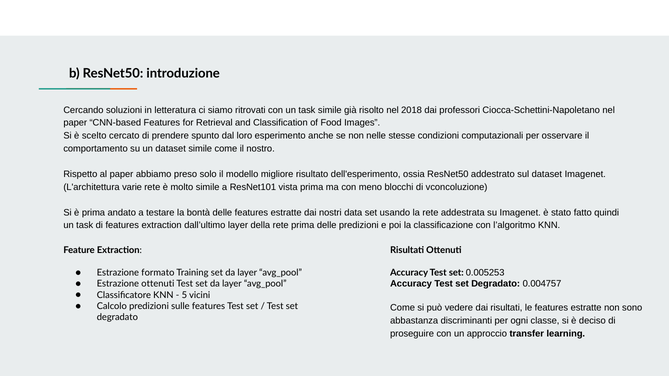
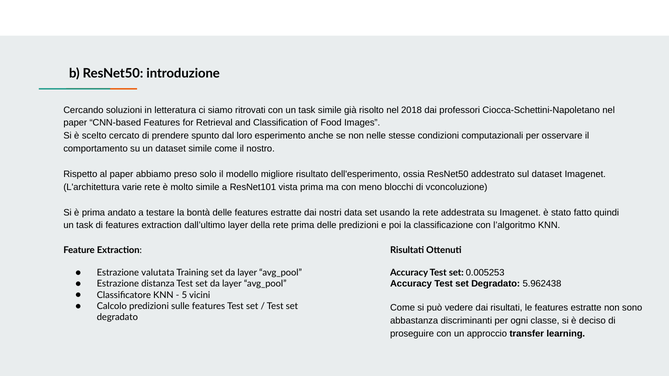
formato: formato -> valutata
0.004757: 0.004757 -> 5.962438
Estrazione ottenuti: ottenuti -> distanza
